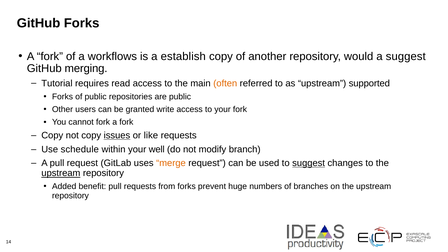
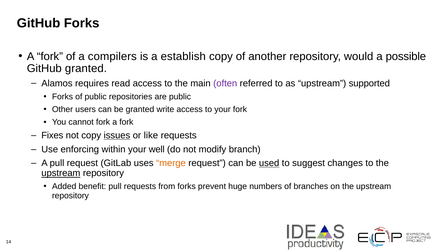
workflows: workflows -> compilers
a suggest: suggest -> possible
GitHub merging: merging -> granted
Tutorial: Tutorial -> Alamos
often colour: orange -> purple
Copy at (52, 136): Copy -> Fixes
schedule: schedule -> enforcing
used underline: none -> present
suggest at (309, 163) underline: present -> none
